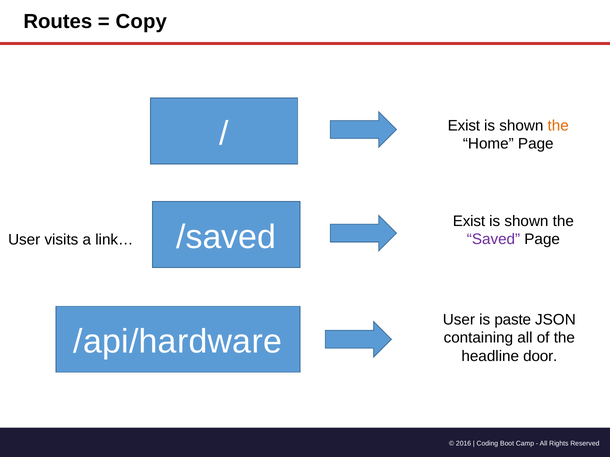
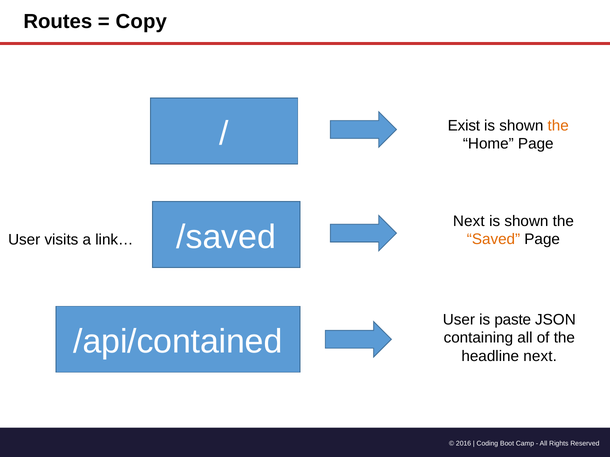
Exist at (469, 221): Exist -> Next
Saved colour: purple -> orange
/api/hardware: /api/hardware -> /api/contained
headline door: door -> next
